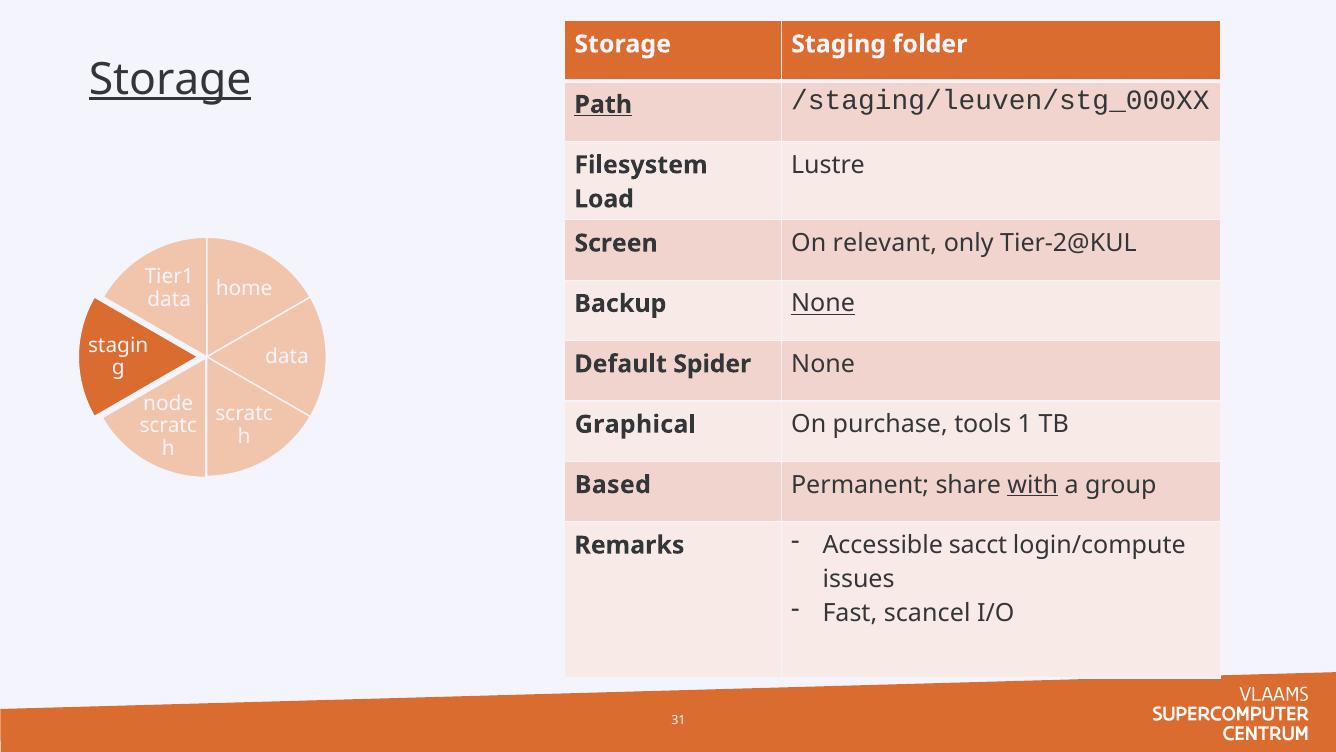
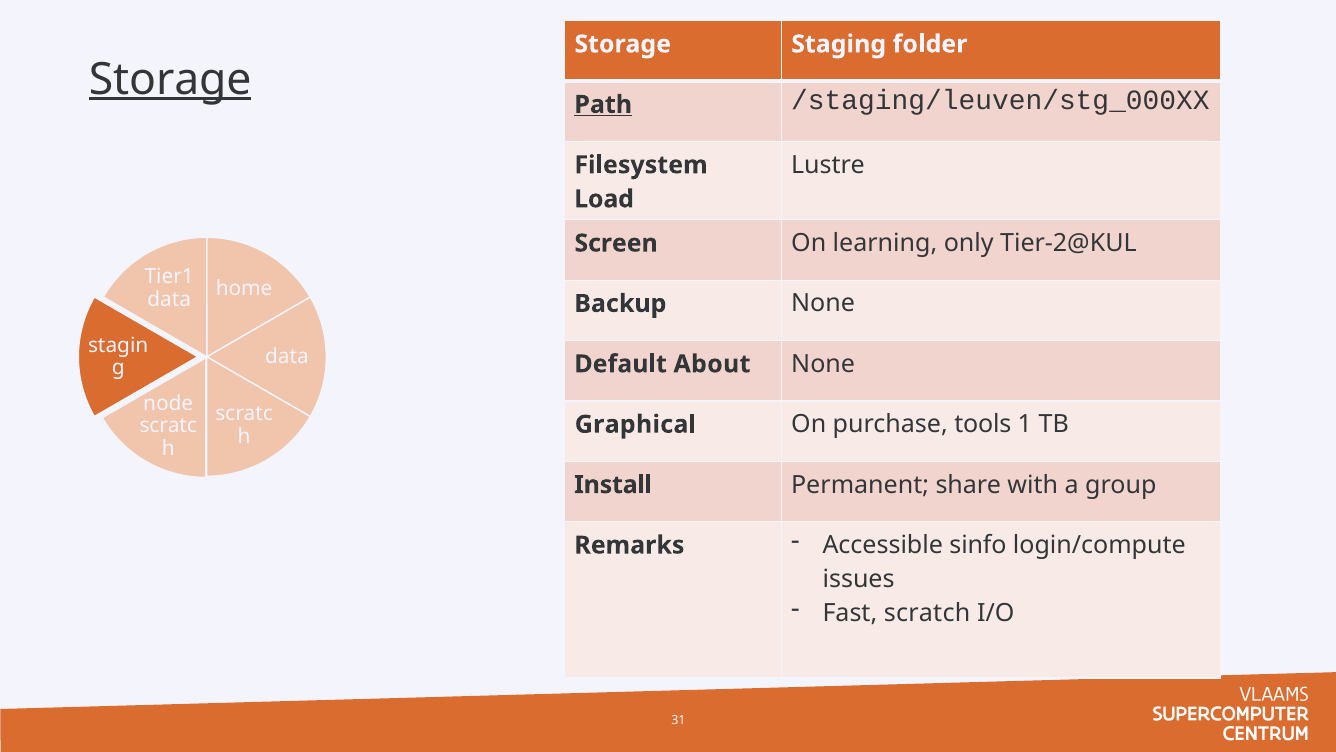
relevant: relevant -> learning
None at (823, 303) underline: present -> none
Spider: Spider -> About
Based: Based -> Install
with underline: present -> none
sacct: sacct -> sinfo
scancel: scancel -> scratch
